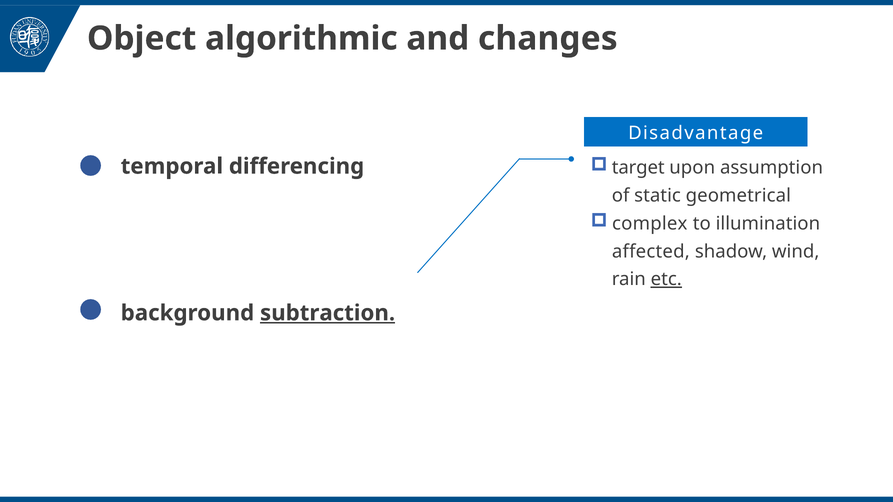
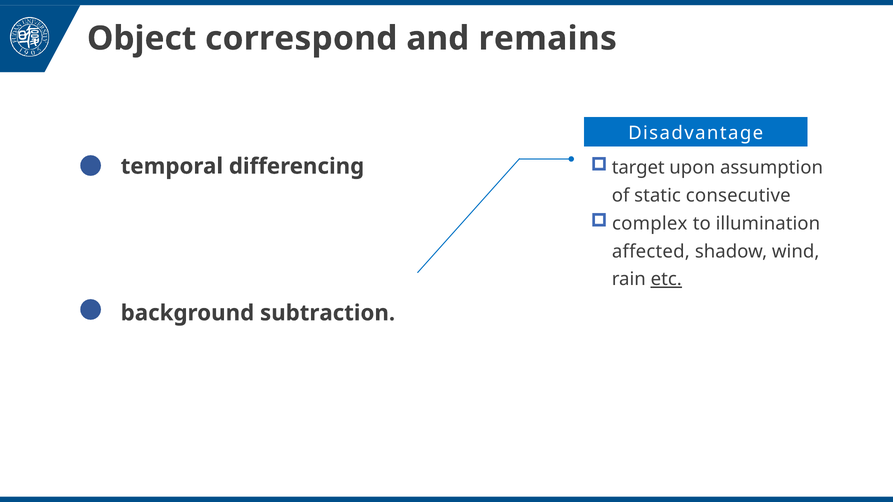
algorithmic: algorithmic -> correspond
changes: changes -> remains
geometrical: geometrical -> consecutive
subtraction underline: present -> none
